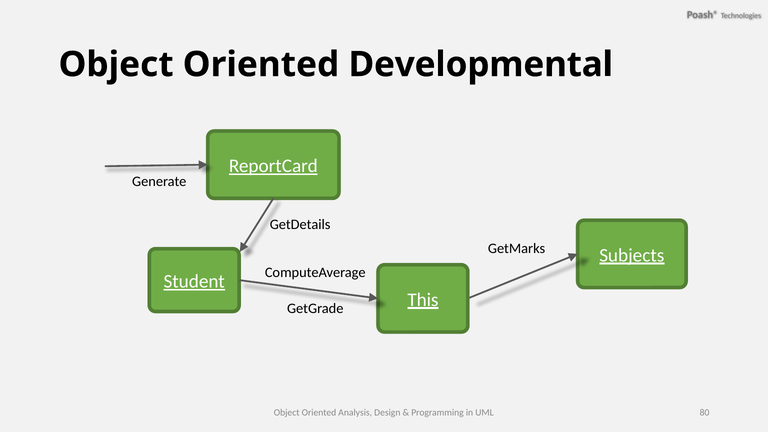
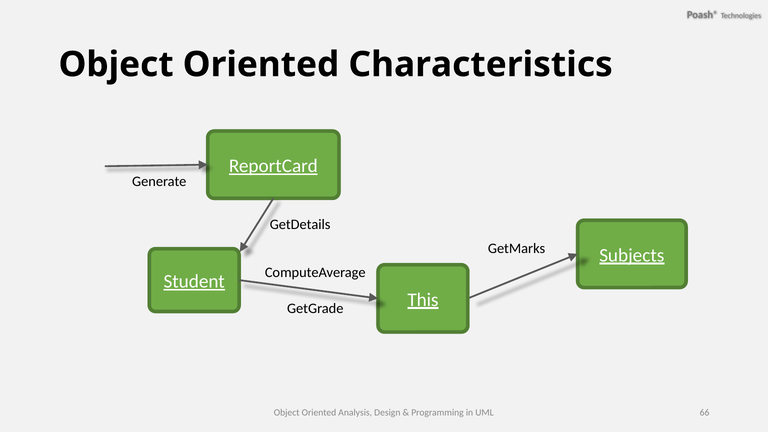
Developmental: Developmental -> Characteristics
80: 80 -> 66
